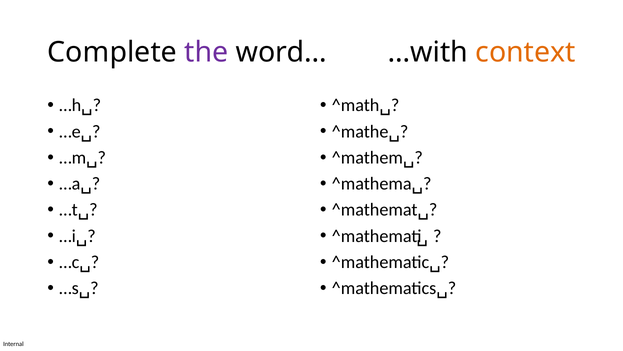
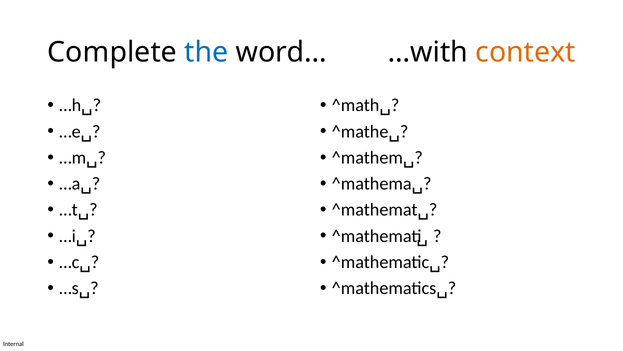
the colour: purple -> blue
